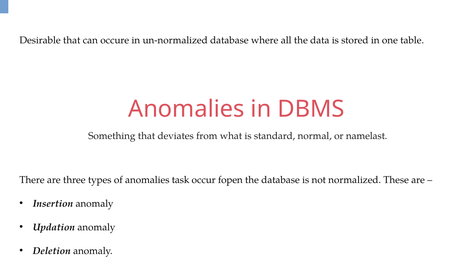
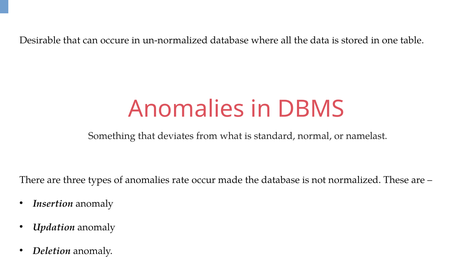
task: task -> rate
fopen: fopen -> made
